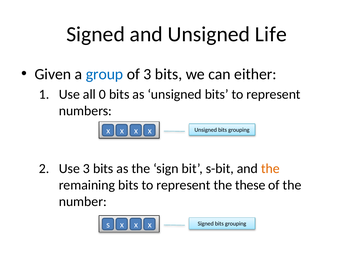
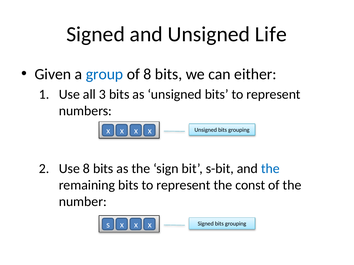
of 3: 3 -> 8
0: 0 -> 3
Use 3: 3 -> 8
the at (270, 169) colour: orange -> blue
these: these -> const
